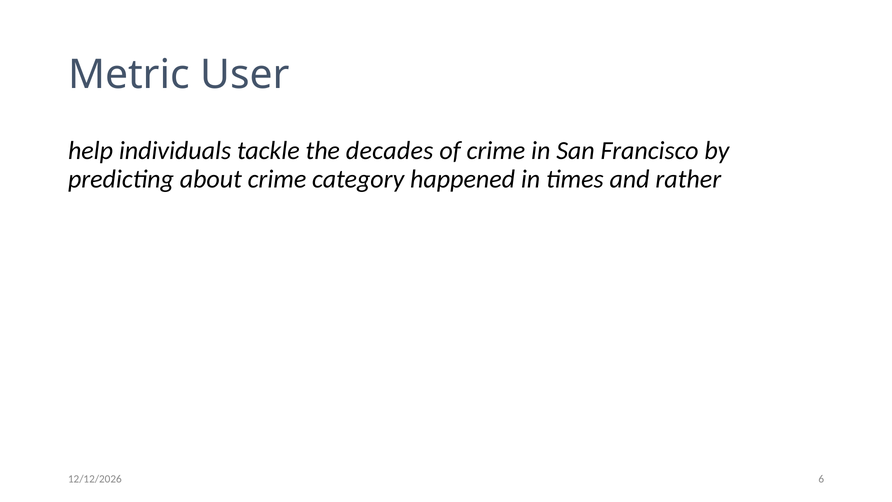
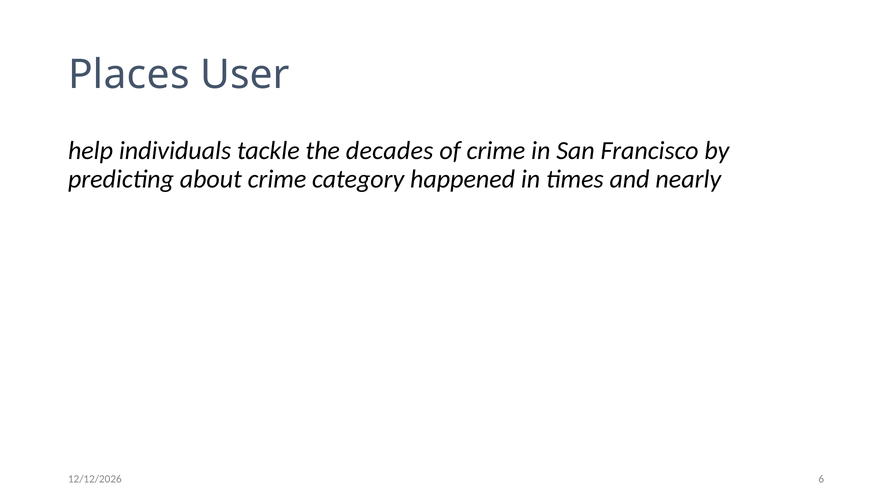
Metric: Metric -> Places
rather: rather -> nearly
